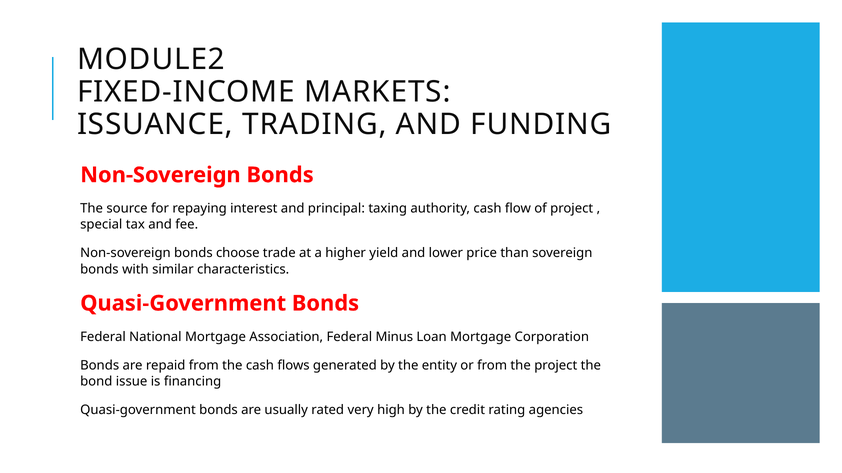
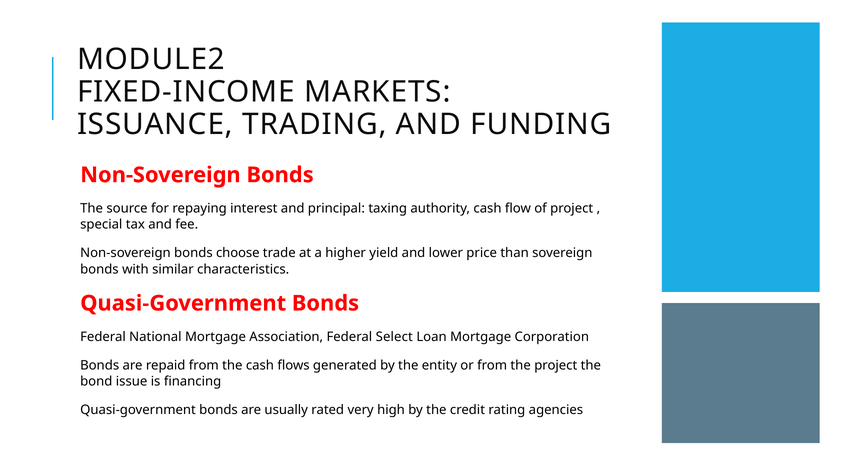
Minus: Minus -> Select
